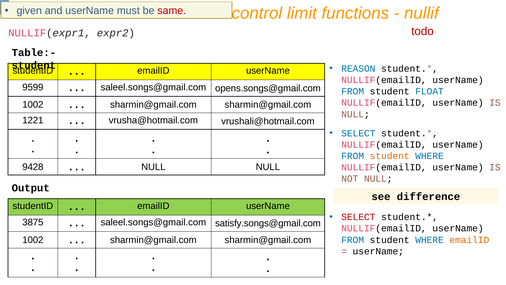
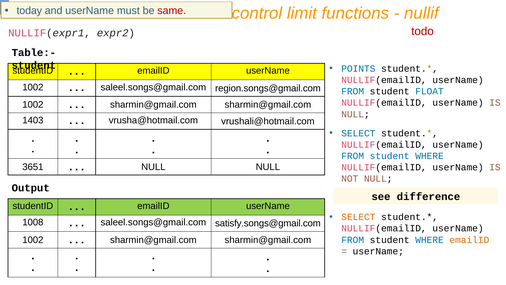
given: given -> today
REASON: REASON -> POINTS
9599 at (33, 87): 9599 -> 1002
opens.songs@gmail.com: opens.songs@gmail.com -> region.songs@gmail.com
1221: 1221 -> 1403
student at (390, 156) colour: orange -> blue
9428: 9428 -> 3651
SELECT at (358, 217) colour: red -> orange
3875: 3875 -> 1008
